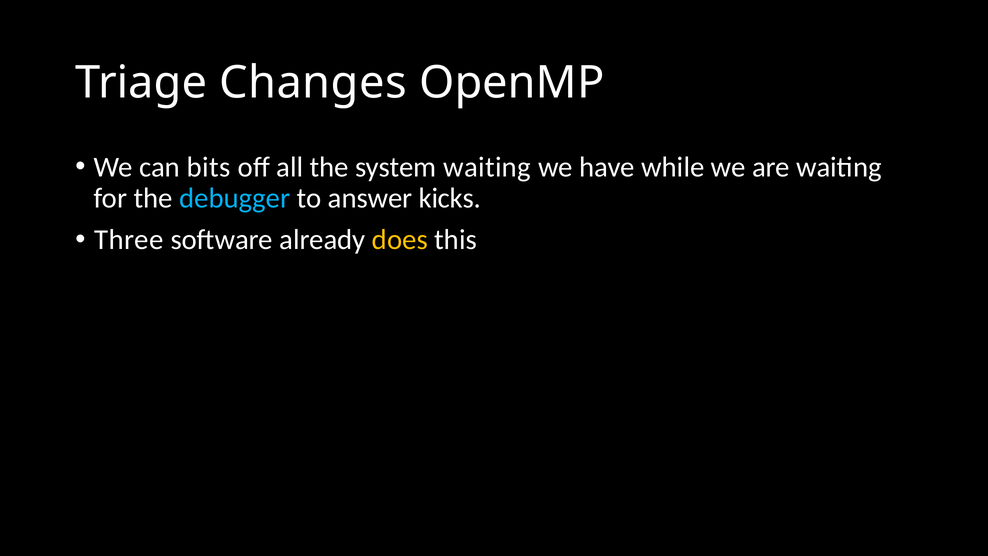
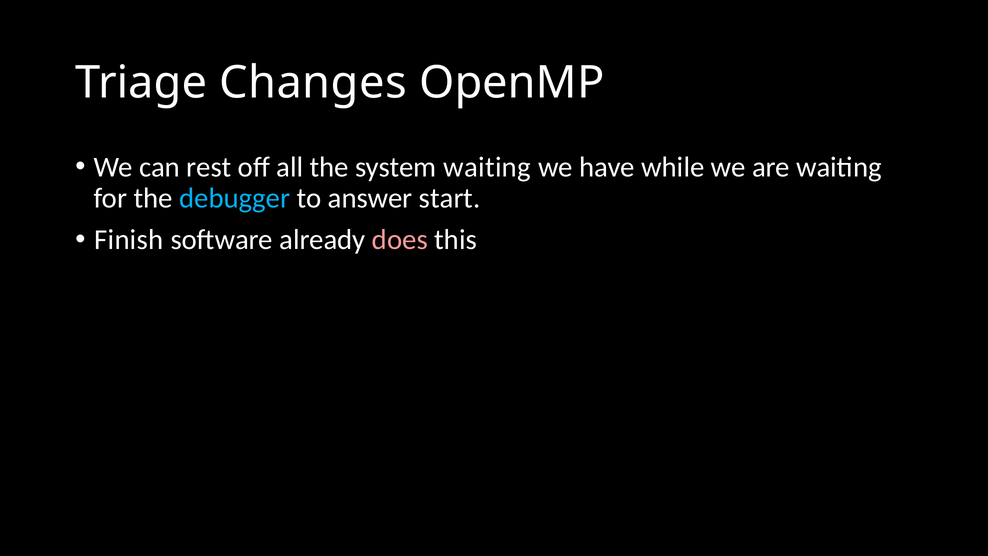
bits: bits -> rest
kicks: kicks -> start
Three: Three -> Finish
does colour: yellow -> pink
